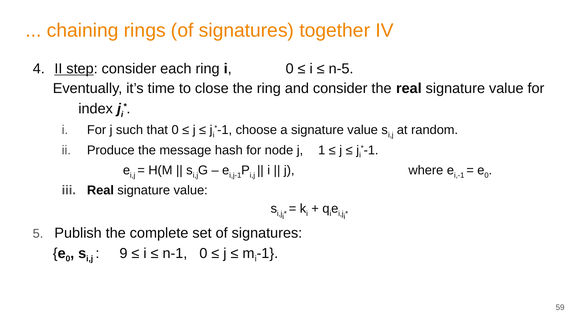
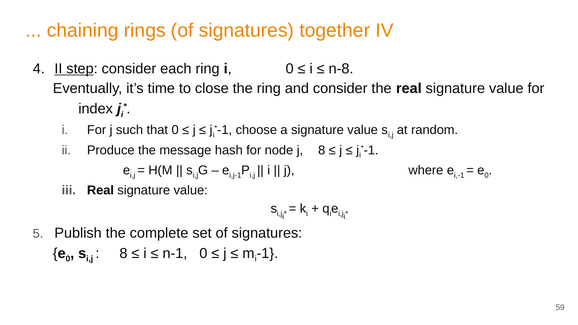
n-5: n-5 -> n-8
j 1: 1 -> 8
9 at (123, 253): 9 -> 8
